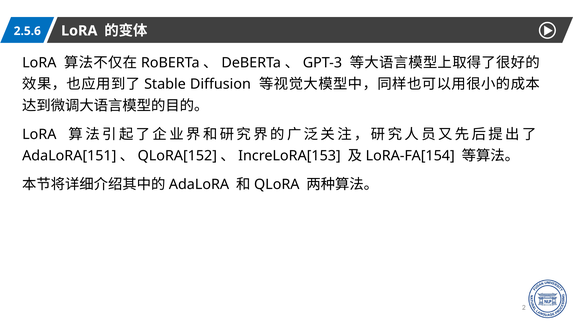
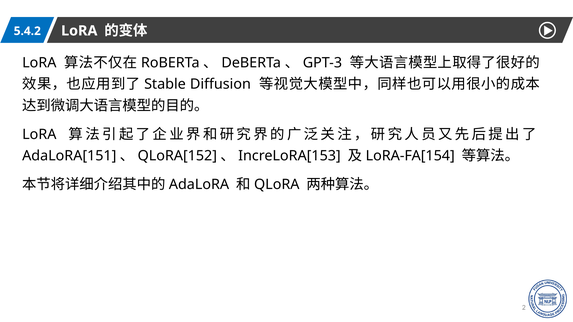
2.5.6: 2.5.6 -> 5.4.2
